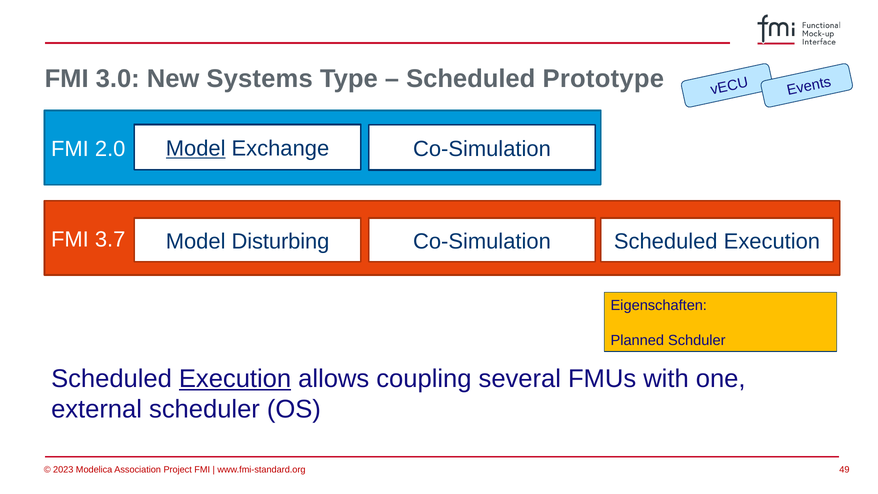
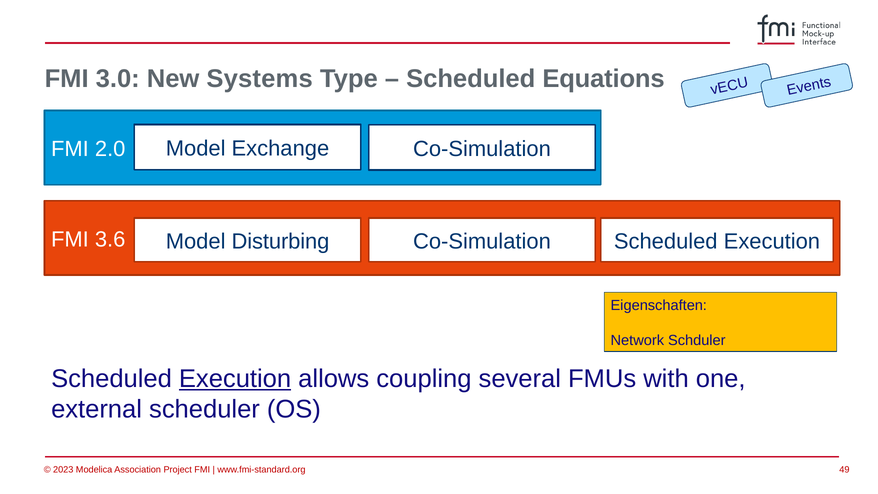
Prototype: Prototype -> Equations
Model at (196, 149) underline: present -> none
3.7: 3.7 -> 3.6
Planned: Planned -> Network
